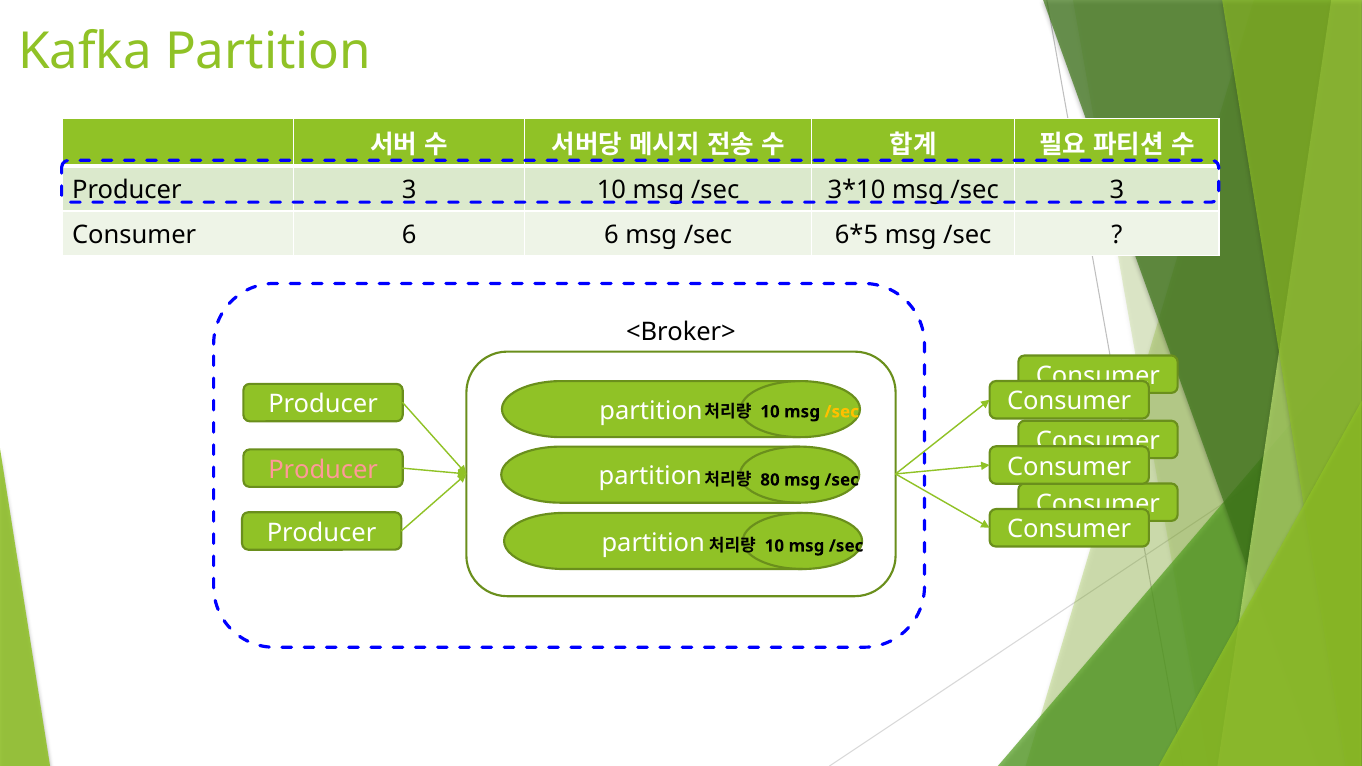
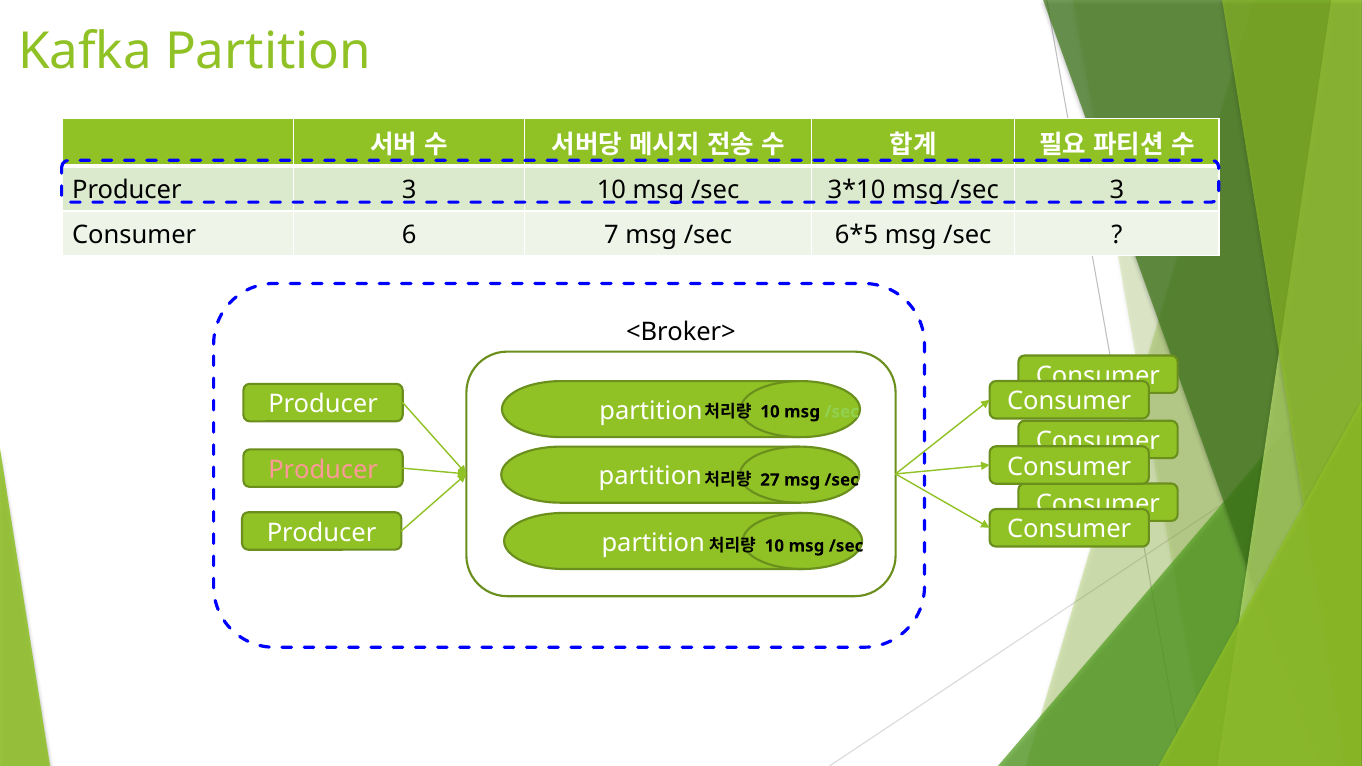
6 6: 6 -> 7
/sec at (842, 412) colour: yellow -> light green
80: 80 -> 27
